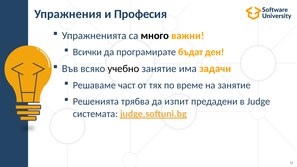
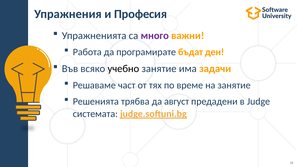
много colour: black -> purple
Всички: Всички -> Работа
изпит: изпит -> август
